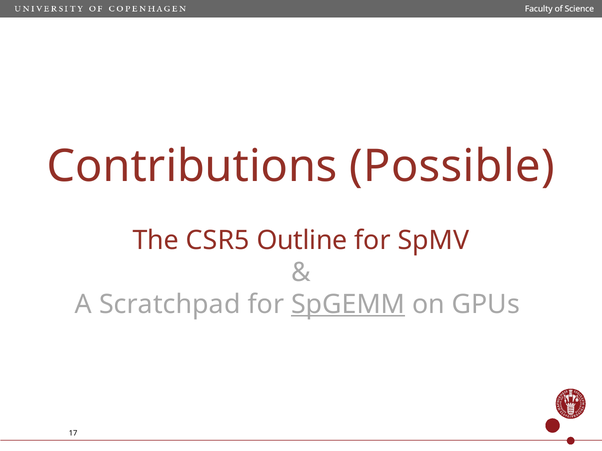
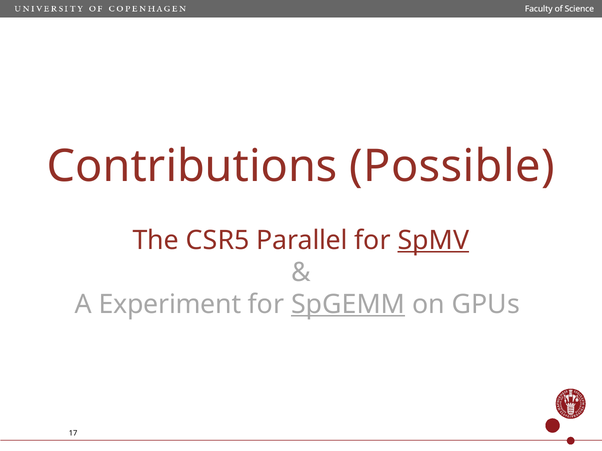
Outline: Outline -> Parallel
SpMV underline: none -> present
Scratchpad: Scratchpad -> Experiment
